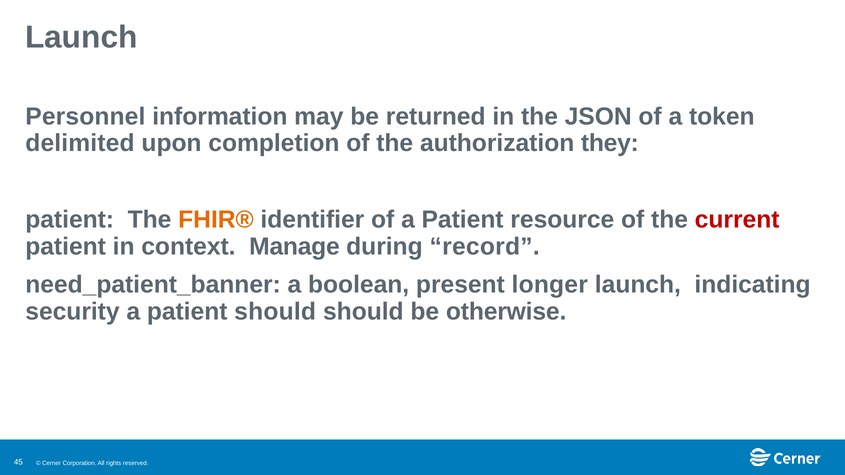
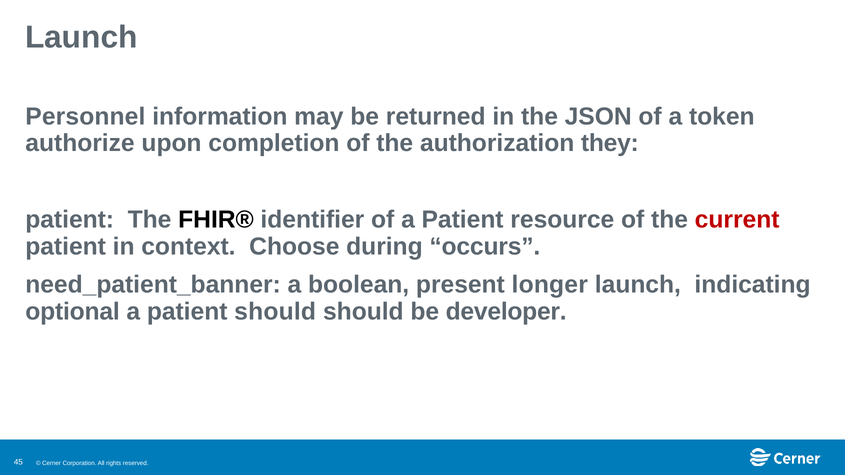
delimited: delimited -> authorize
FHIR® colour: orange -> black
Manage: Manage -> Choose
record: record -> occurs
security: security -> optional
otherwise: otherwise -> developer
